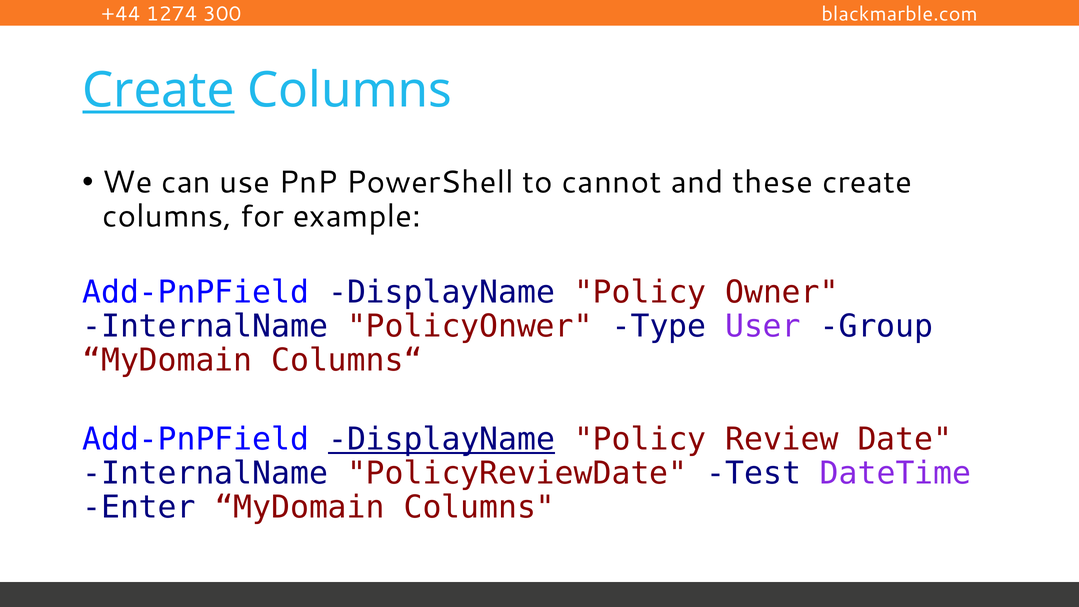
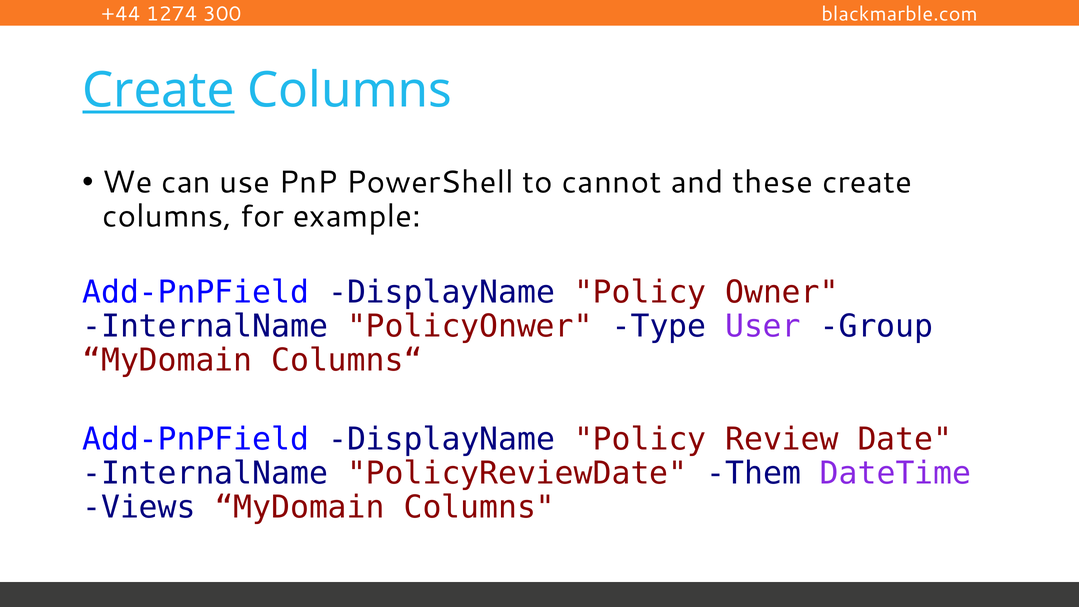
DisplayName at (442, 440) underline: present -> none
Test: Test -> Them
Enter: Enter -> Views
